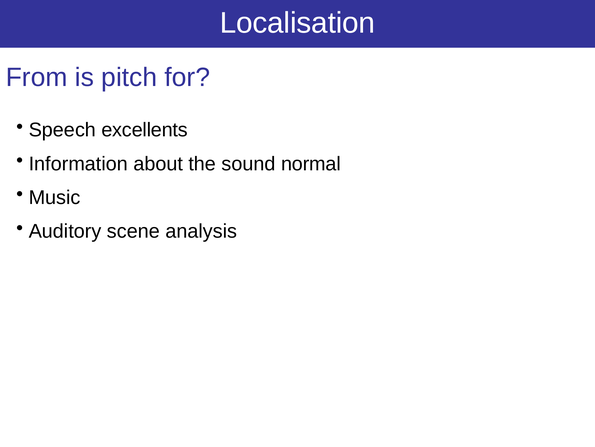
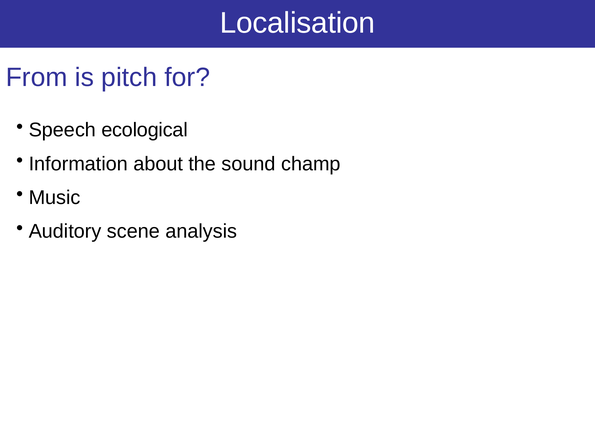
excellents: excellents -> ecological
normal: normal -> champ
